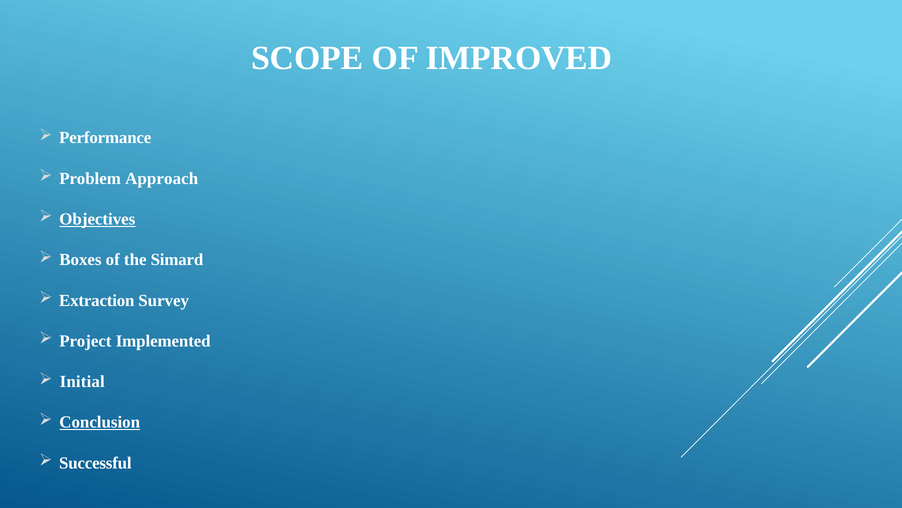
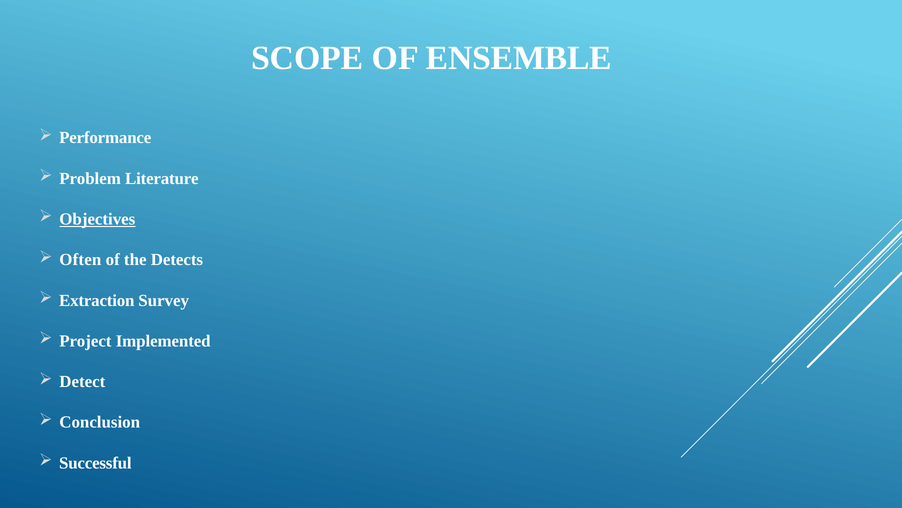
IMPROVED: IMPROVED -> ENSEMBLE
Approach: Approach -> Literature
Boxes: Boxes -> Often
Simard: Simard -> Detects
Initial: Initial -> Detect
Conclusion underline: present -> none
